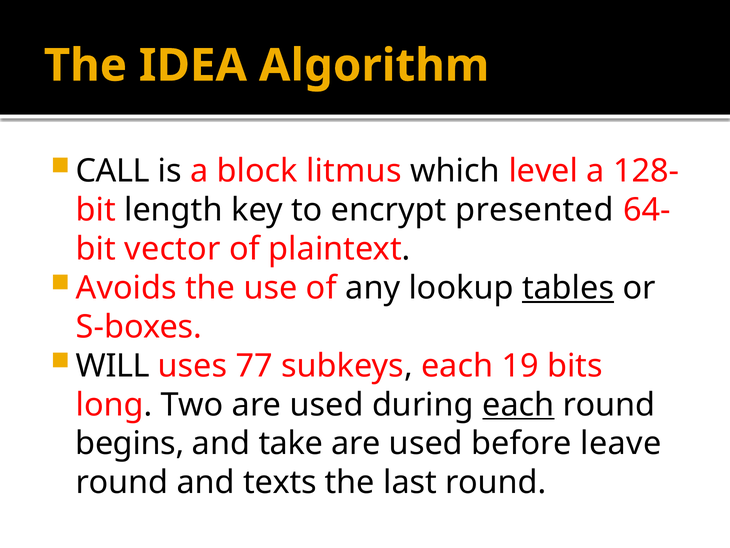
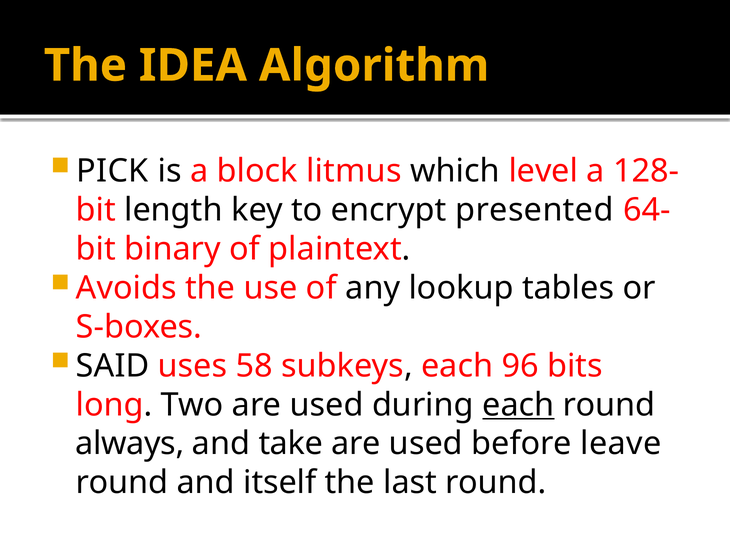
CALL: CALL -> PICK
vector: vector -> binary
tables underline: present -> none
WILL: WILL -> SAID
77: 77 -> 58
19: 19 -> 96
begins: begins -> always
texts: texts -> itself
